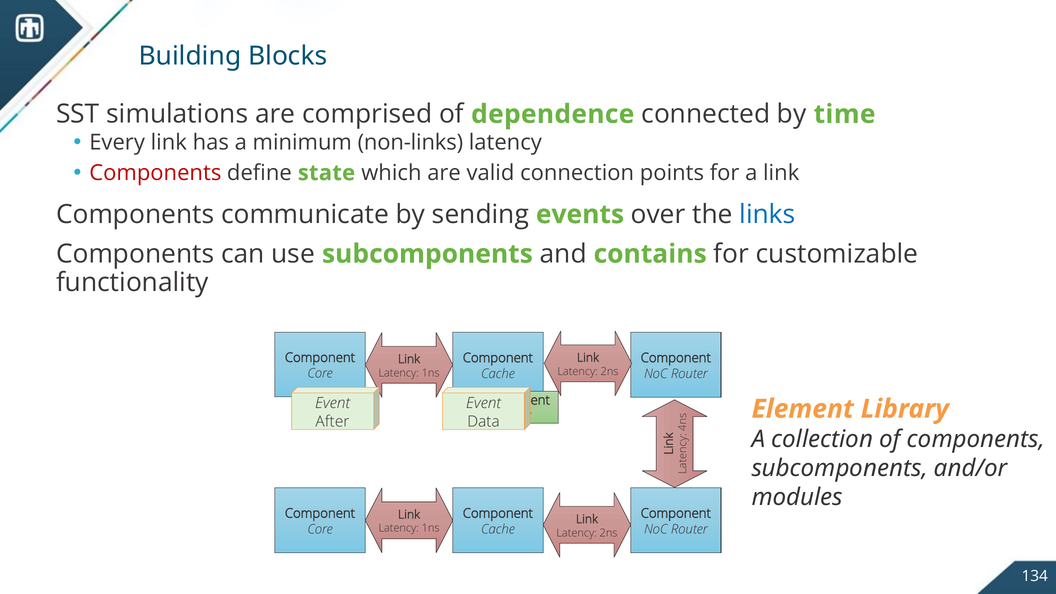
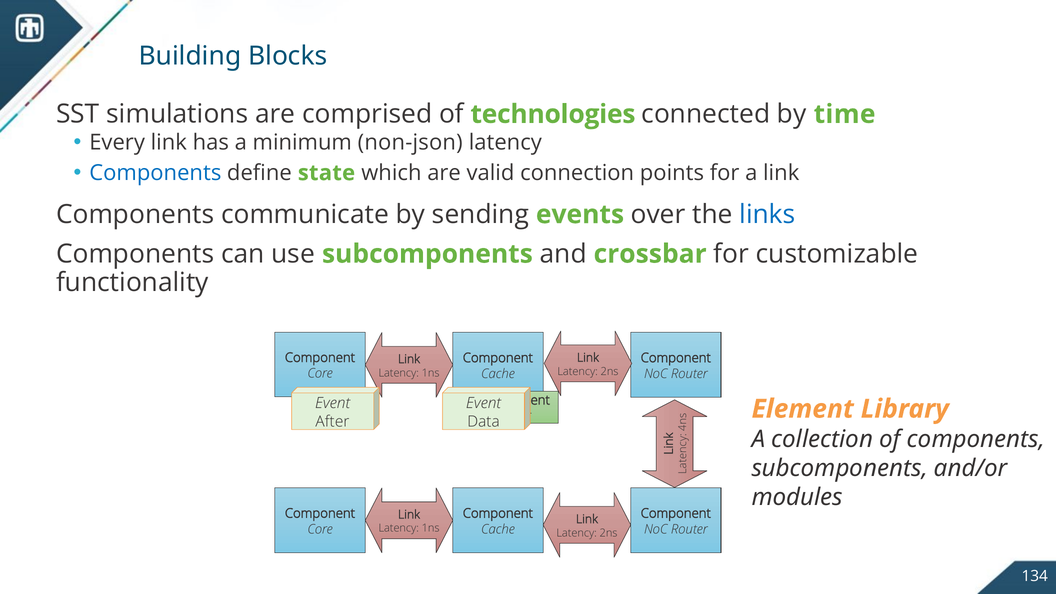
dependence: dependence -> technologies
non-links: non-links -> non-json
Components at (155, 173) colour: red -> blue
contains: contains -> crossbar
